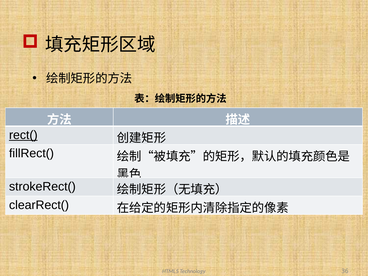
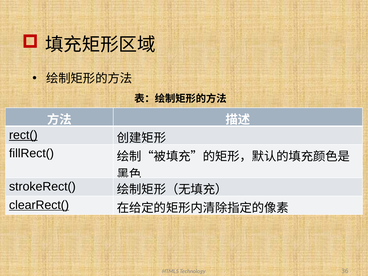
clearRect( underline: none -> present
